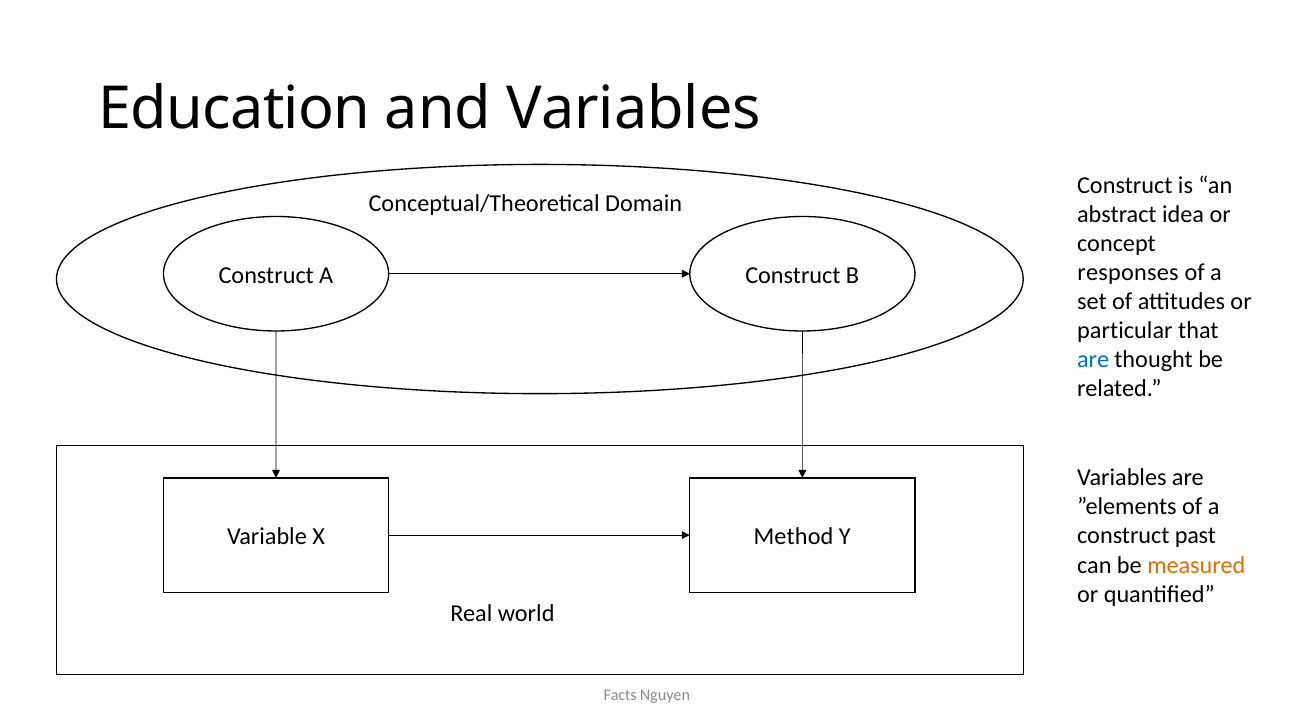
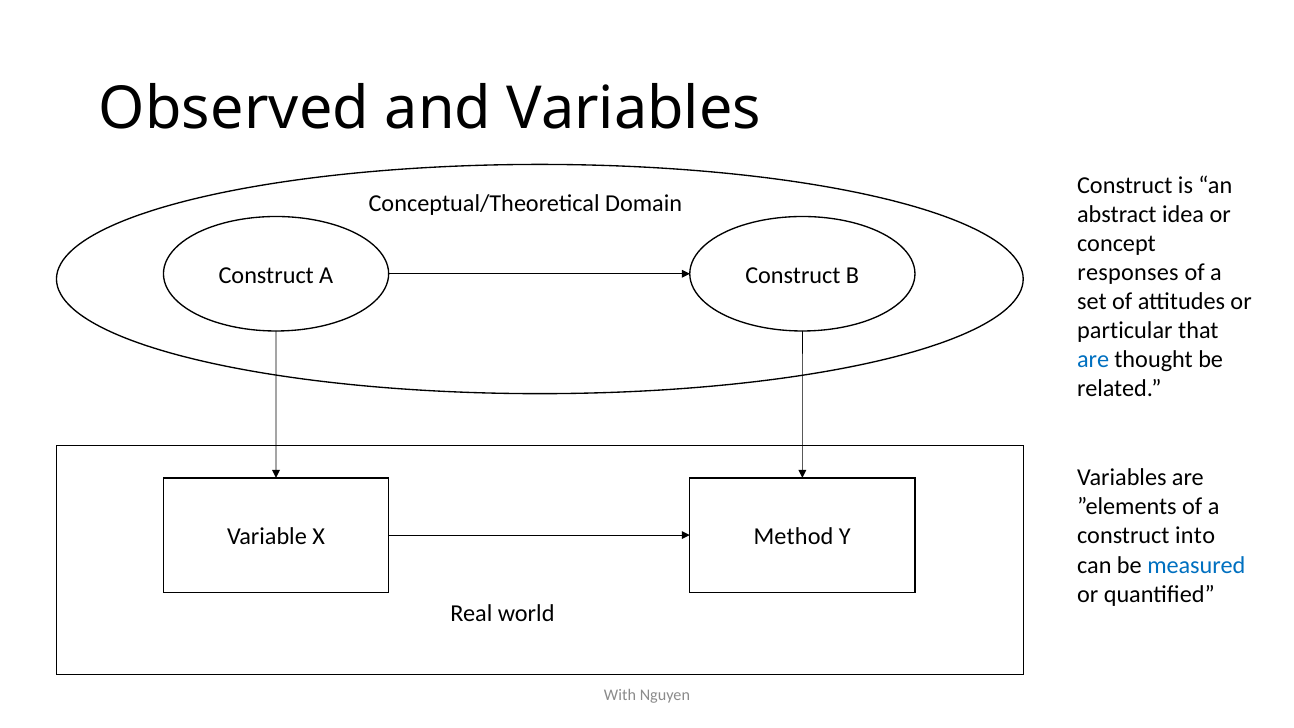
Education: Education -> Observed
past: past -> into
measured colour: orange -> blue
Facts: Facts -> With
